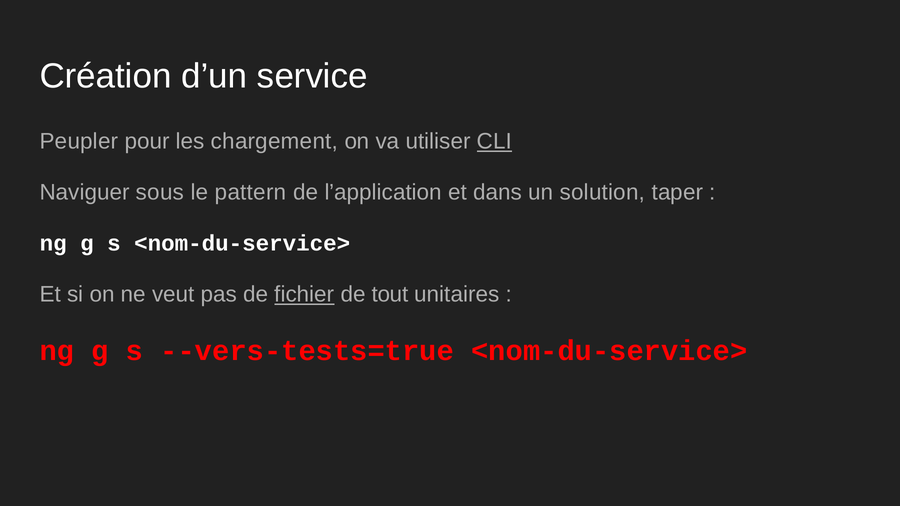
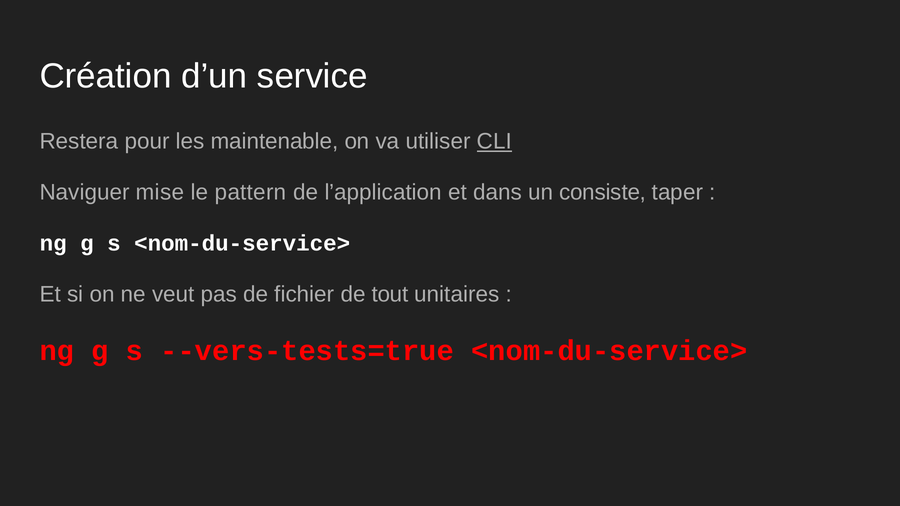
Peupler: Peupler -> Restera
chargement: chargement -> maintenable
sous: sous -> mise
solution: solution -> consiste
fichier underline: present -> none
